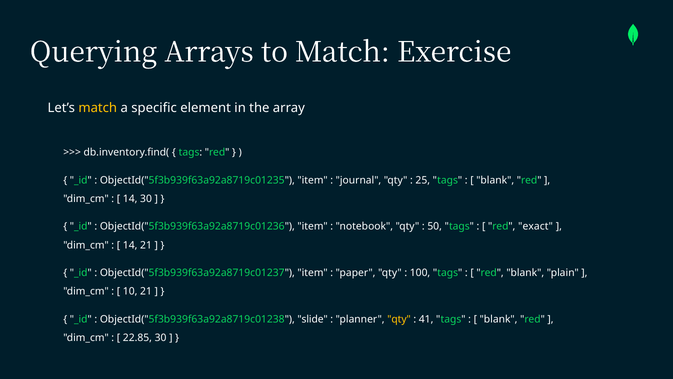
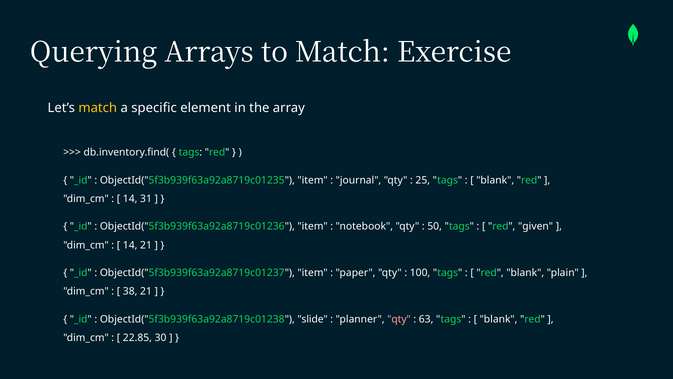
14 30: 30 -> 31
exact: exact -> given
10: 10 -> 38
qty at (399, 319) colour: yellow -> pink
41: 41 -> 63
